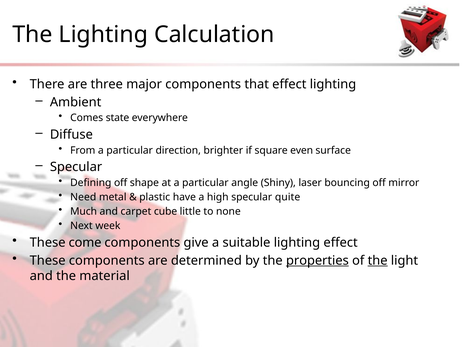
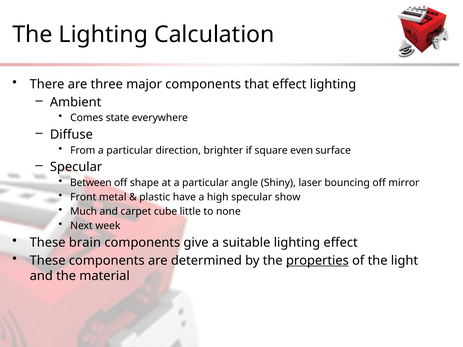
Defining: Defining -> Between
Need: Need -> Front
quite: quite -> show
come: come -> brain
the at (378, 261) underline: present -> none
